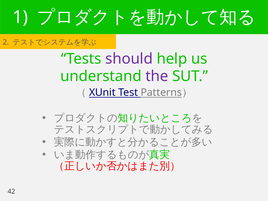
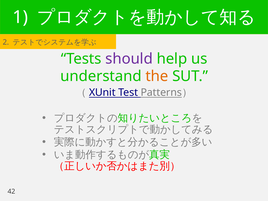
the colour: purple -> orange
